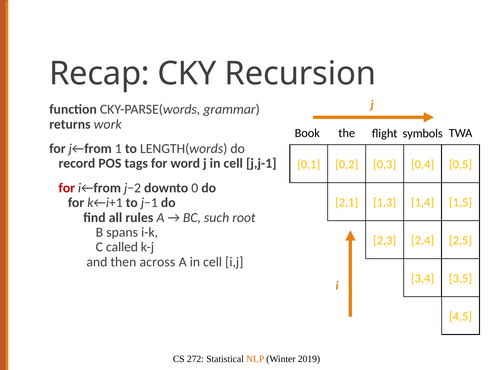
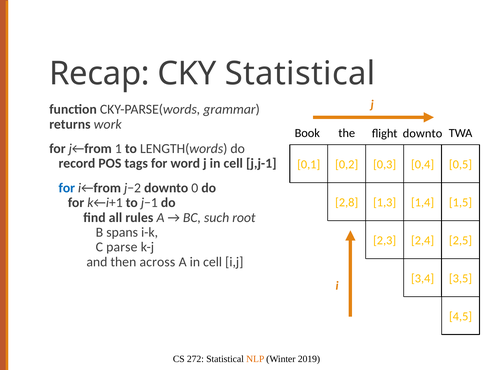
CKY Recursion: Recursion -> Statistical
flight symbols: symbols -> downto
for at (67, 188) colour: red -> blue
2,1: 2,1 -> 2,8
called: called -> parse
